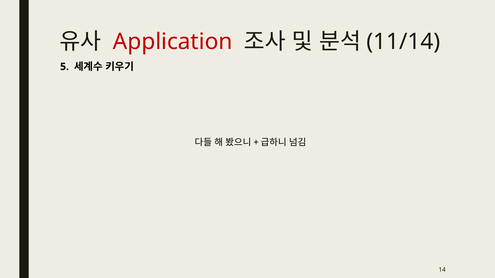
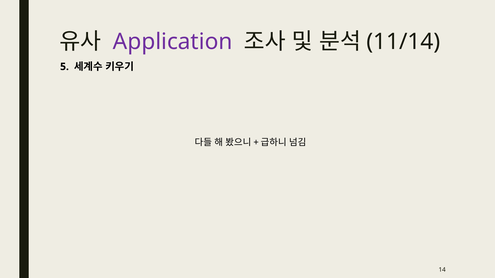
Application colour: red -> purple
